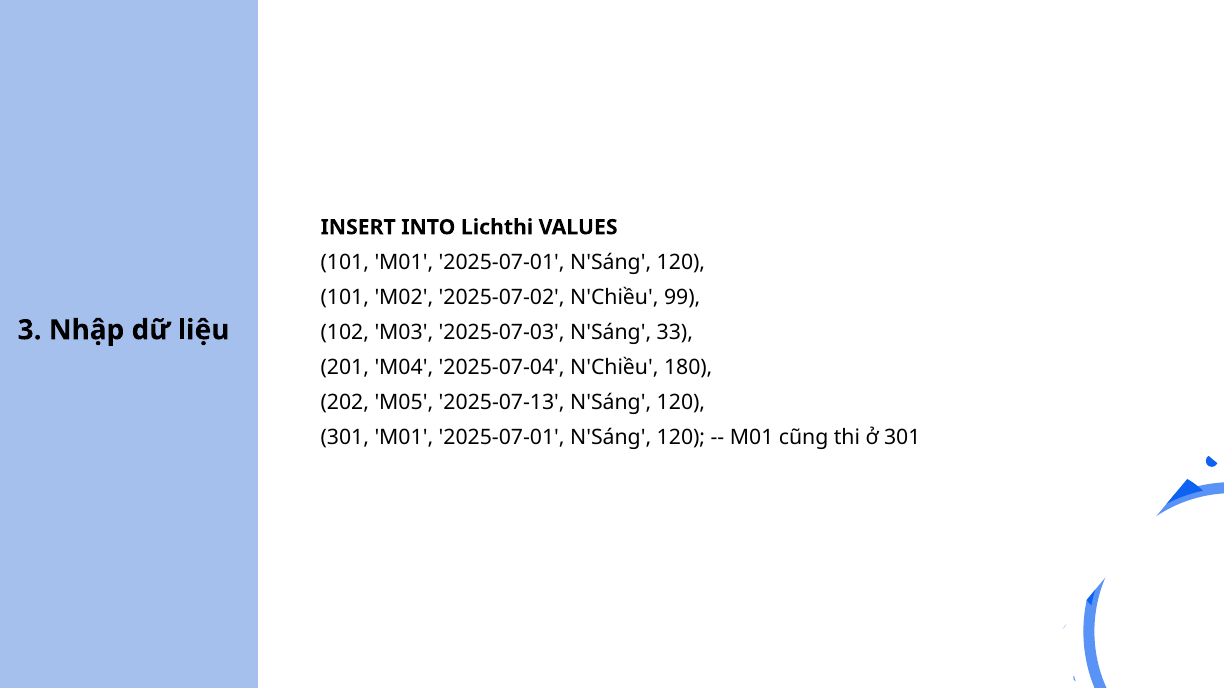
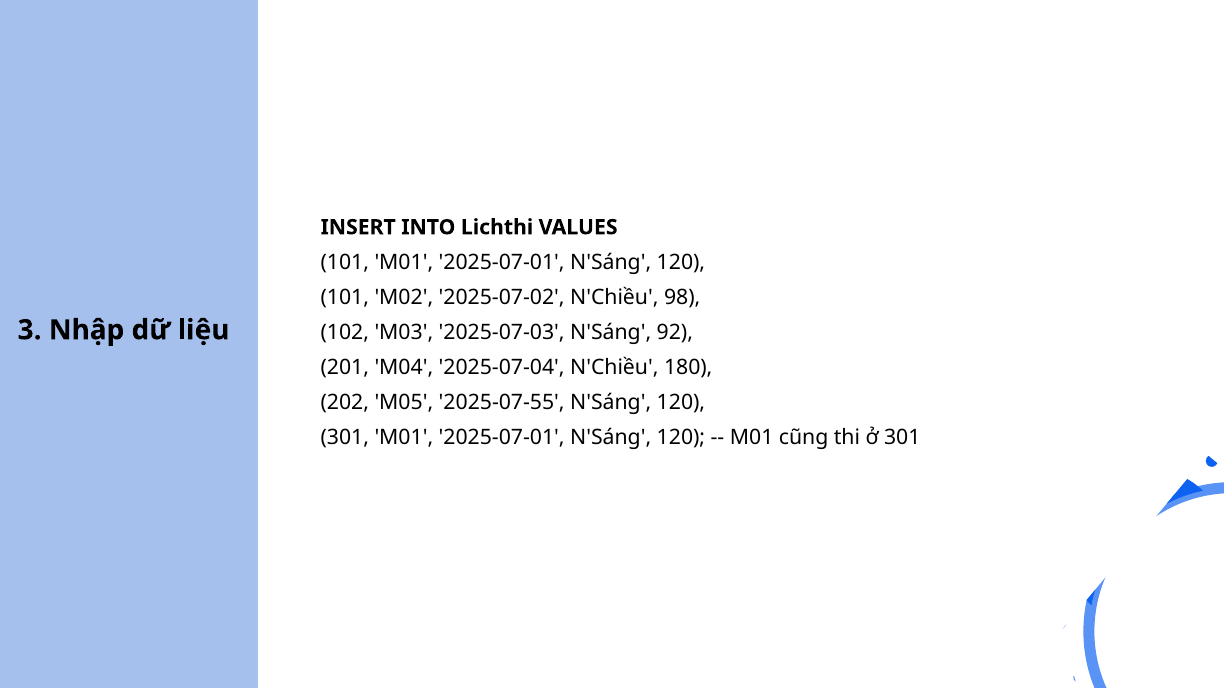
99: 99 -> 98
33: 33 -> 92
2025-07-13: 2025-07-13 -> 2025-07-55
